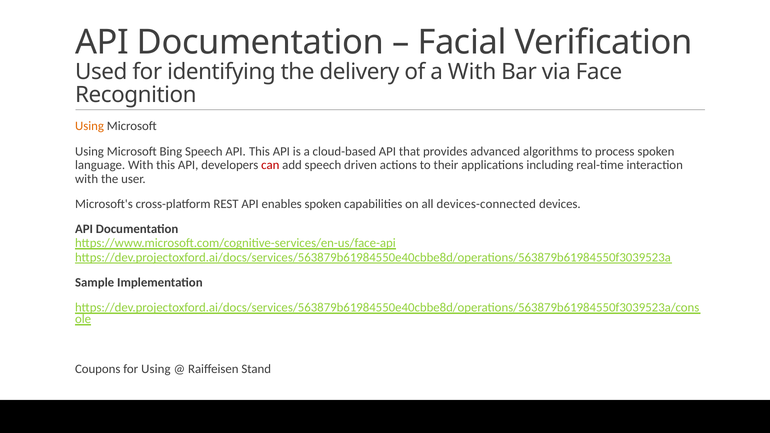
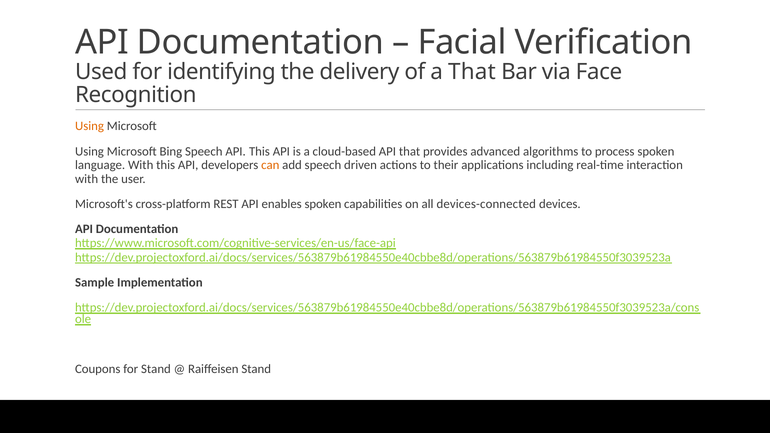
a With: With -> That
can colour: red -> orange
for Using: Using -> Stand
